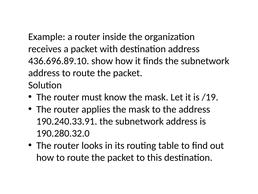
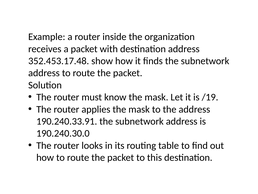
436.696.89.10: 436.696.89.10 -> 352.453.17.48
190.280.32.0: 190.280.32.0 -> 190.240.30.0
